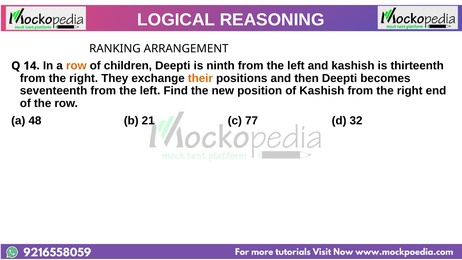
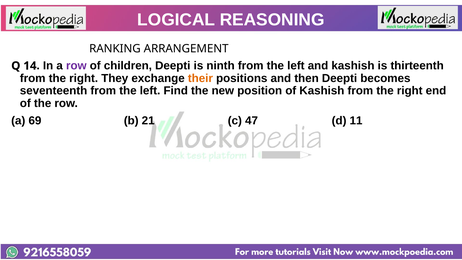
row at (76, 66) colour: orange -> purple
48: 48 -> 69
77: 77 -> 47
32: 32 -> 11
